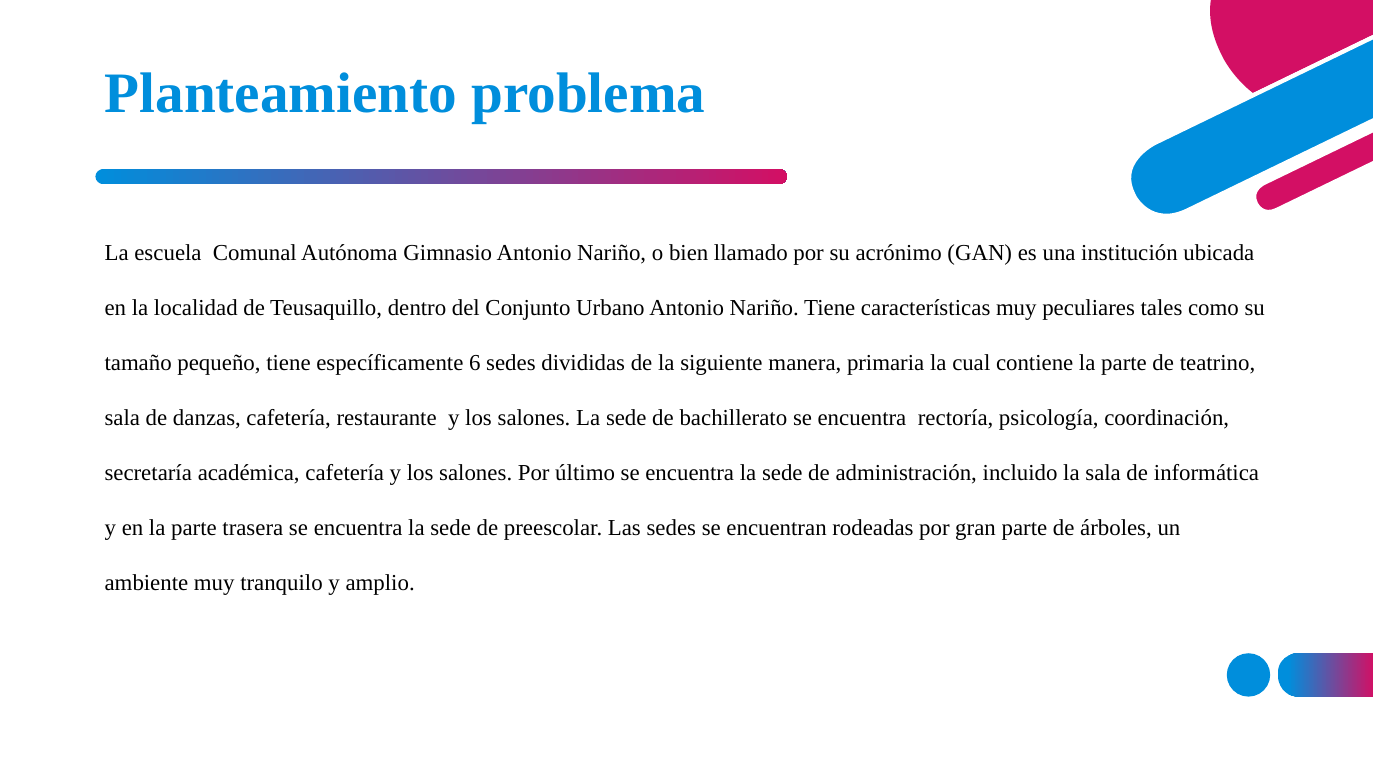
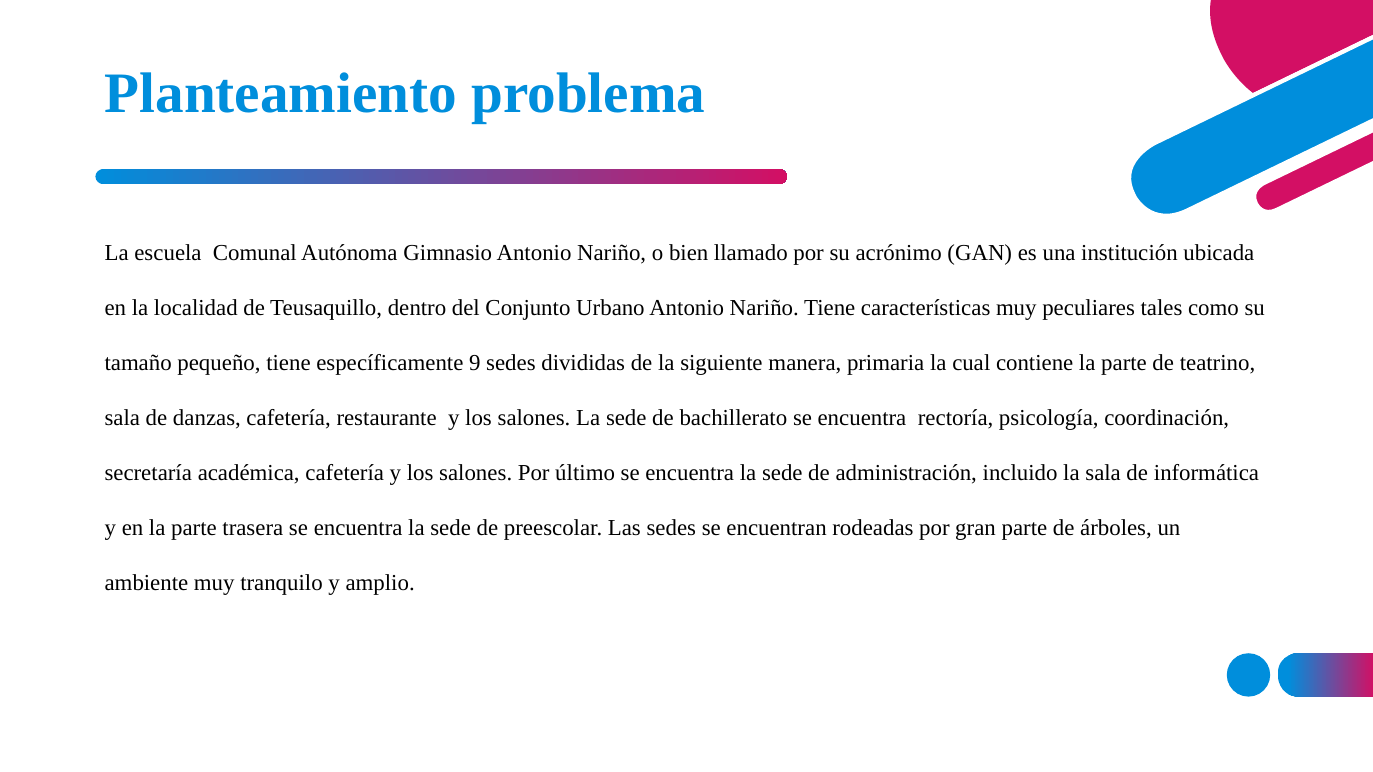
6: 6 -> 9
